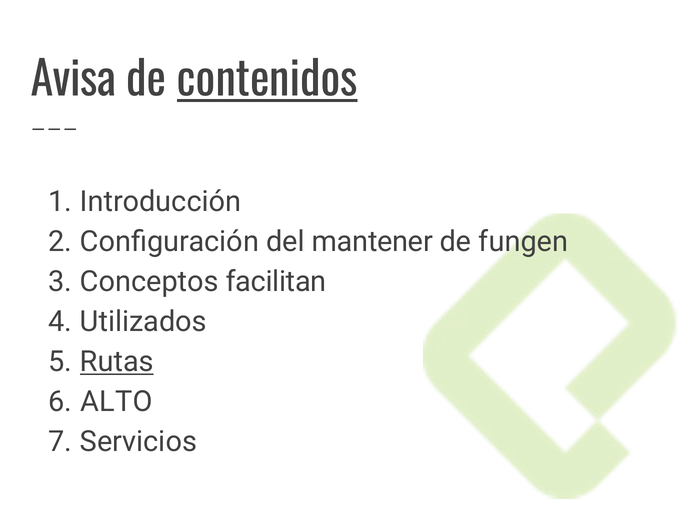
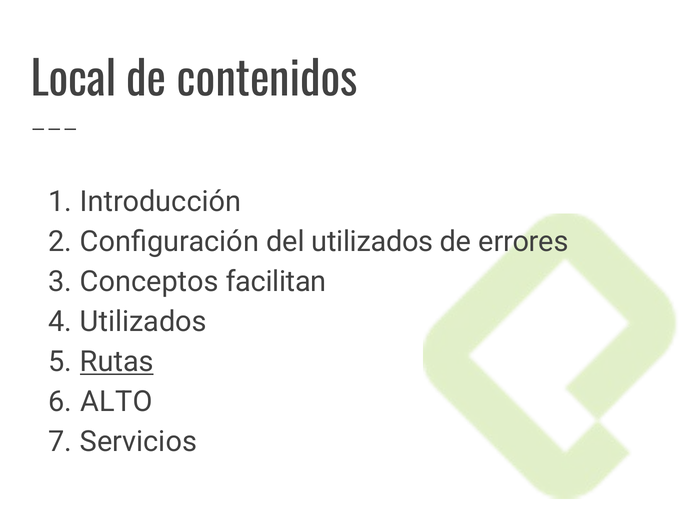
Avisa: Avisa -> Local
contenidos underline: present -> none
del mantener: mantener -> utilizados
fungen: fungen -> errores
